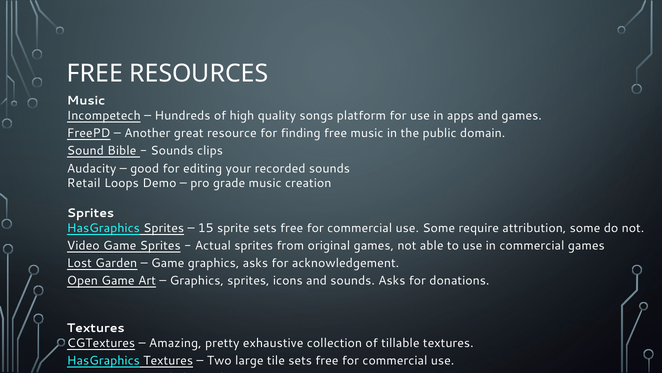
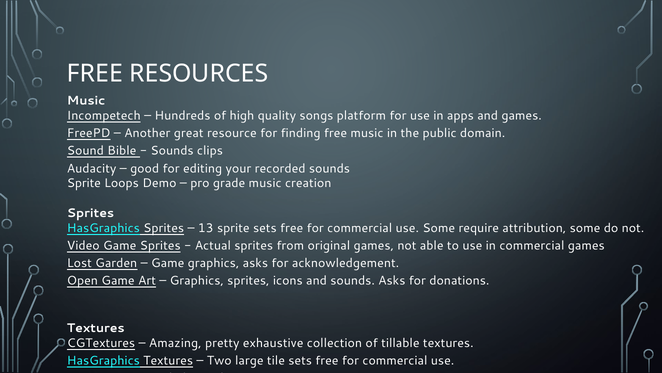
Retail at (84, 183): Retail -> Sprite
15: 15 -> 13
